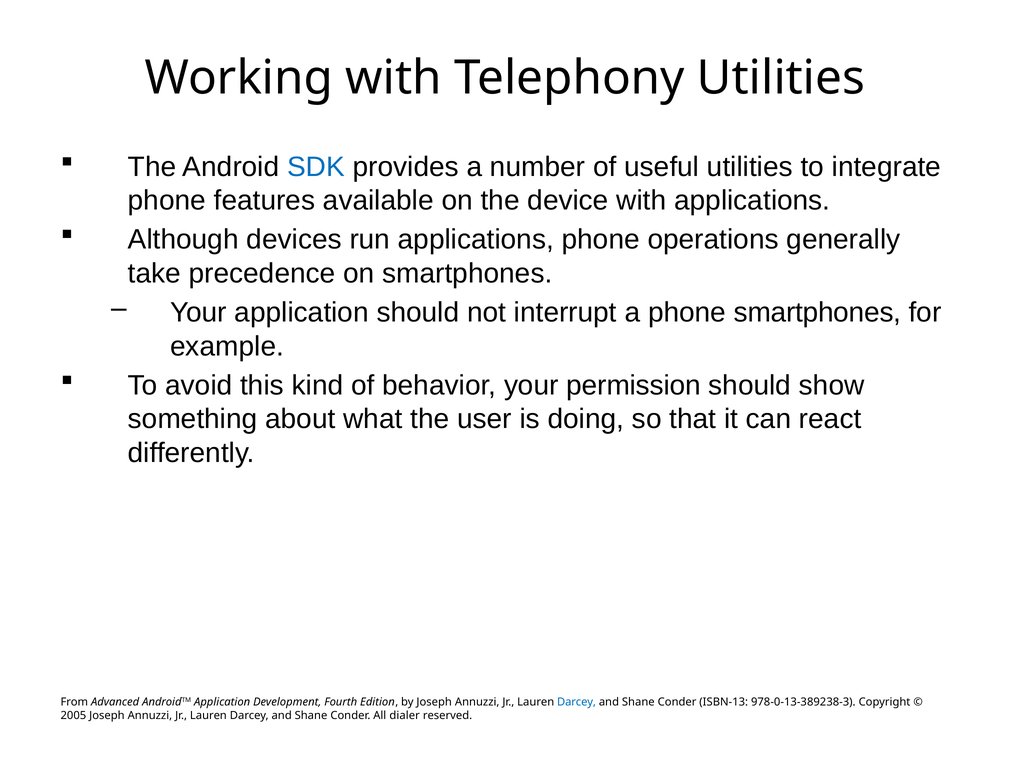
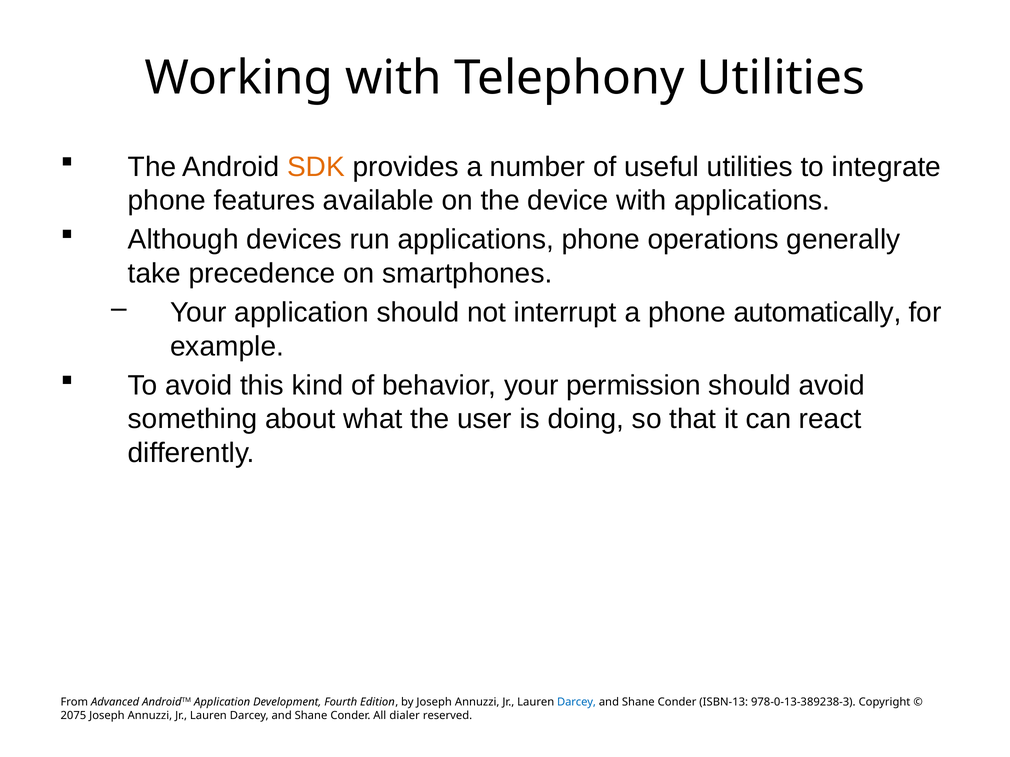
SDK colour: blue -> orange
phone smartphones: smartphones -> automatically
should show: show -> avoid
2005: 2005 -> 2075
